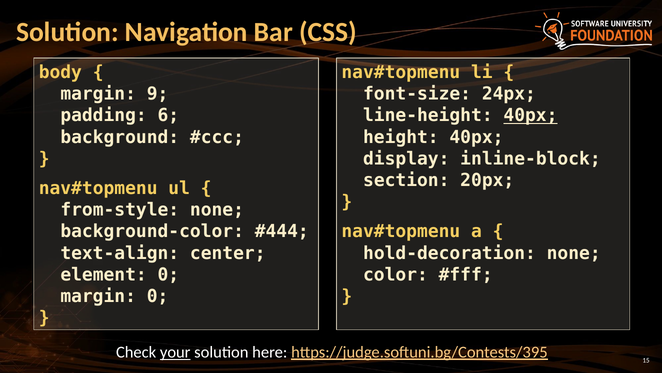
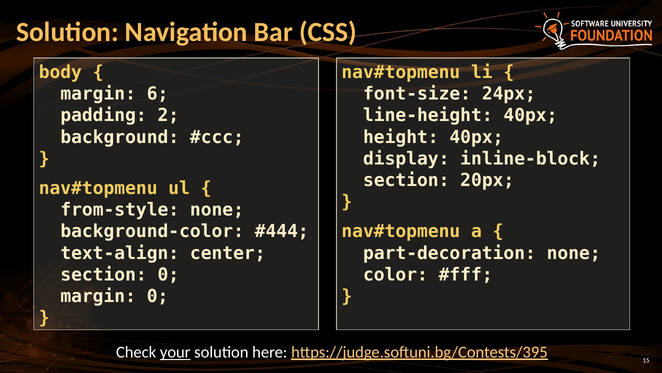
9: 9 -> 6
6: 6 -> 2
40px at (530, 115) underline: present -> none
hold-decoration: hold-decoration -> part-decoration
element at (104, 274): element -> section
